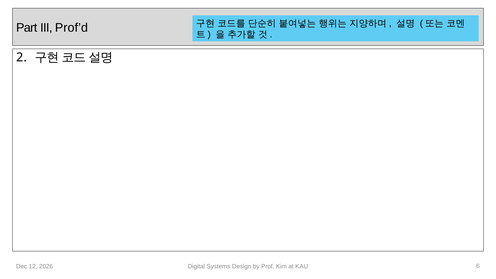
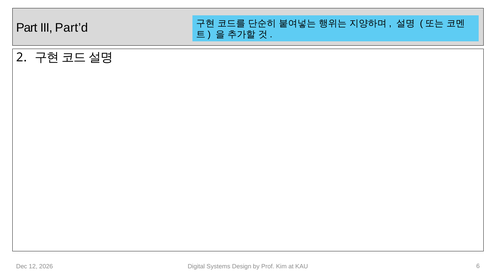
Prof’d: Prof’d -> Part’d
